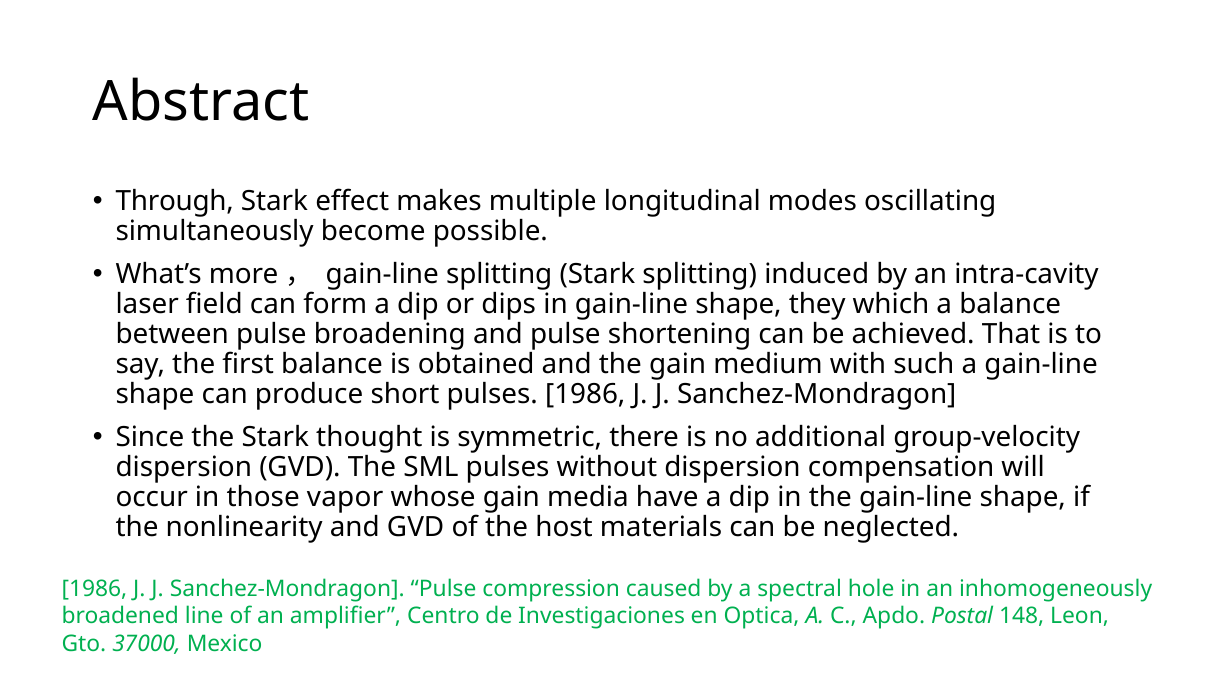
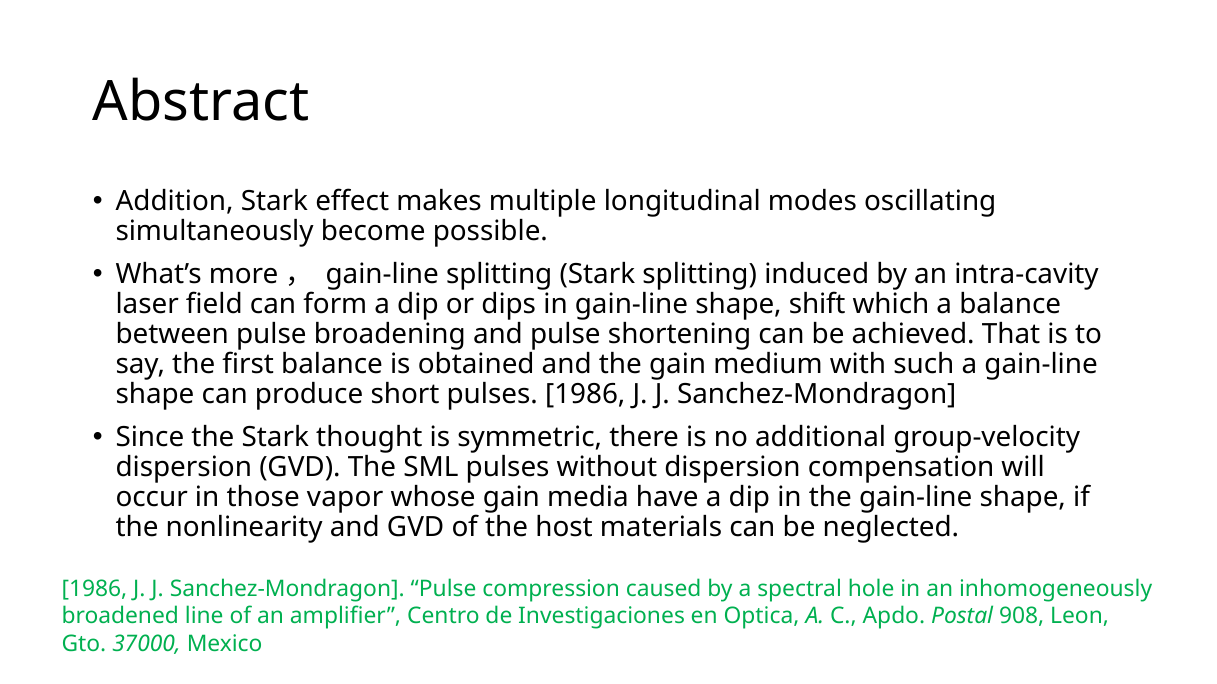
Through: Through -> Addition
they: they -> shift
148: 148 -> 908
